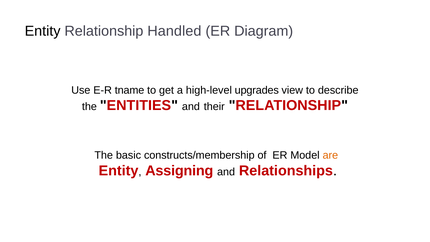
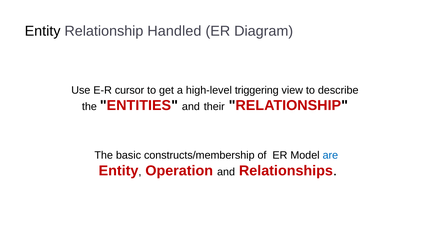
tname: tname -> cursor
upgrades: upgrades -> triggering
are colour: orange -> blue
Assigning: Assigning -> Operation
